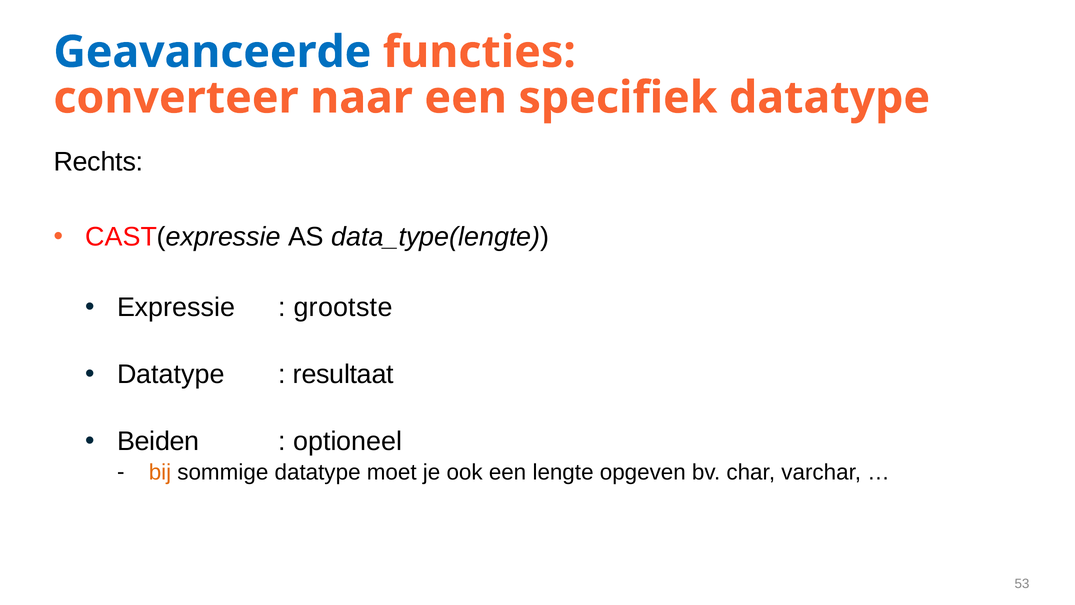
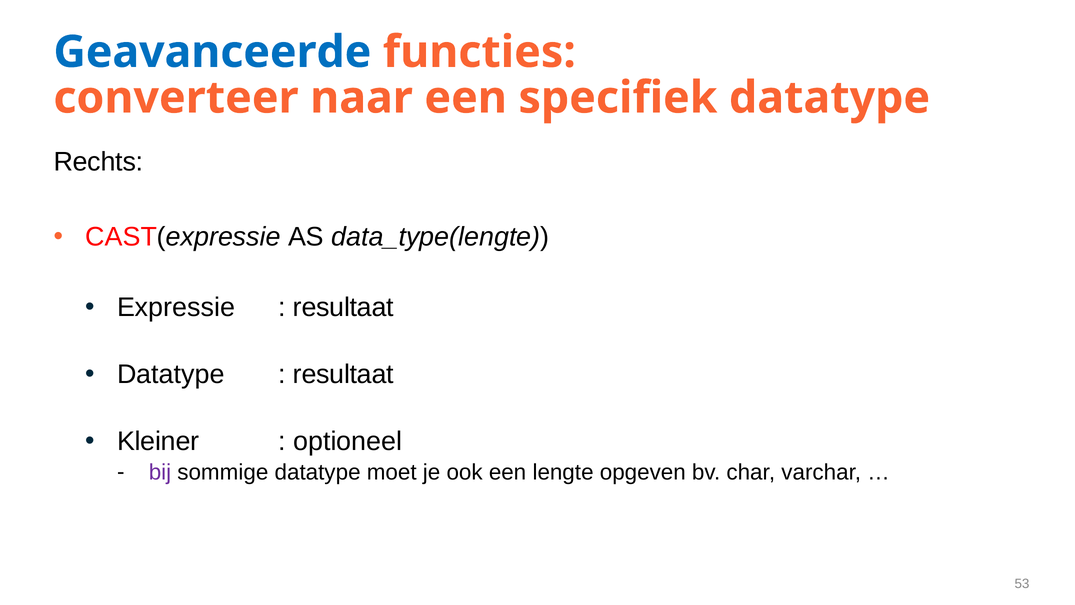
grootste at (343, 307): grootste -> resultaat
Beiden: Beiden -> Kleiner
bij colour: orange -> purple
